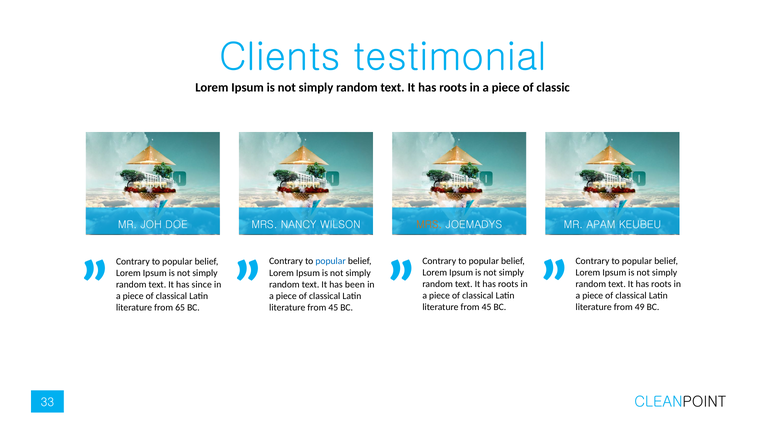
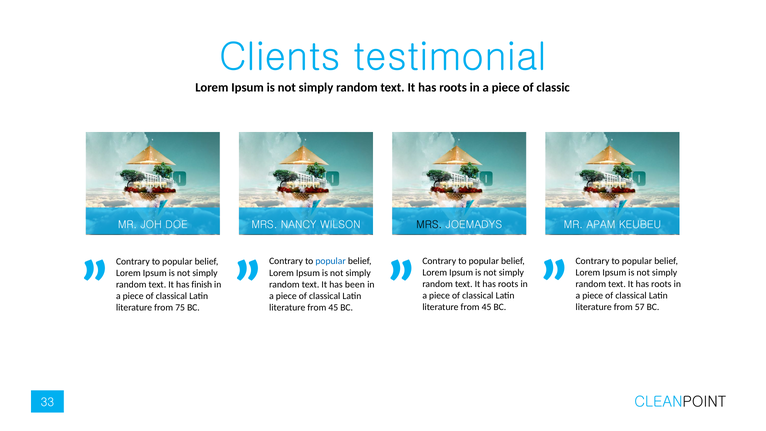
MRS at (429, 225) colour: orange -> black
since: since -> finish
49: 49 -> 57
65: 65 -> 75
